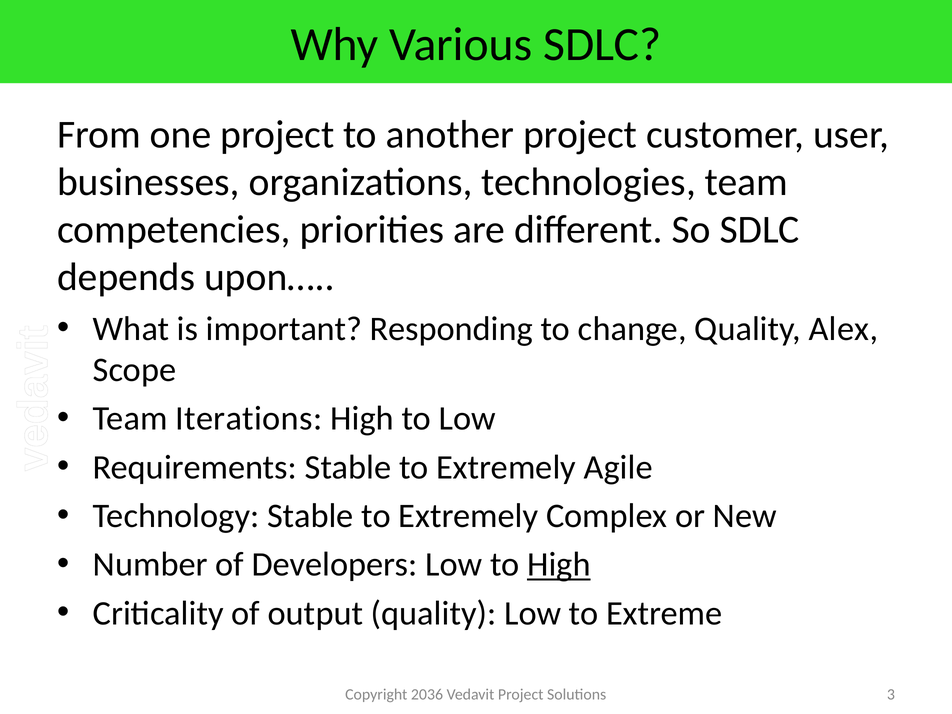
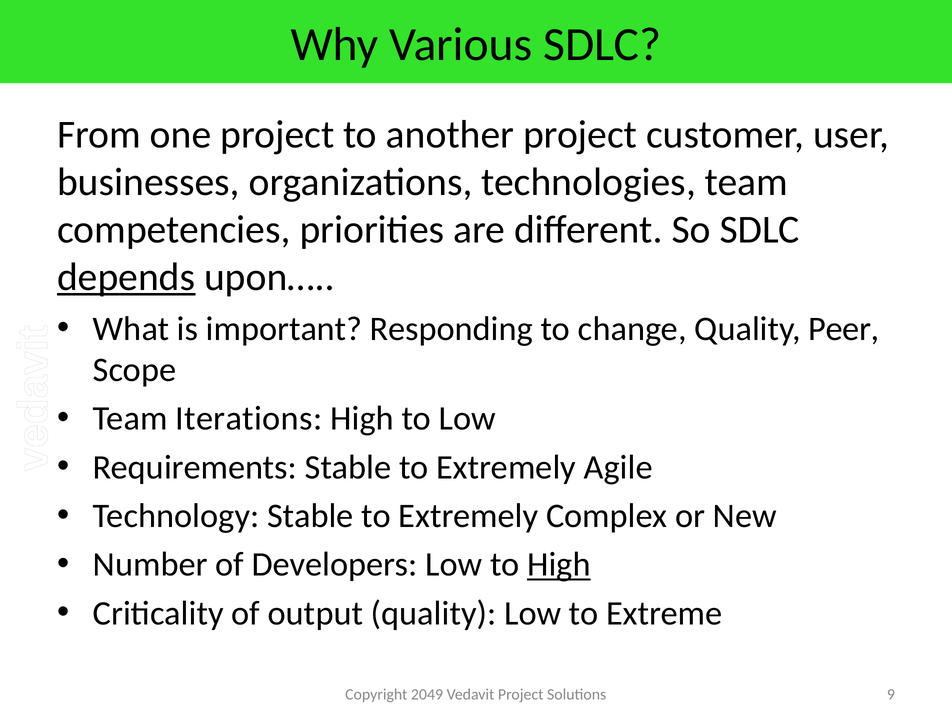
depends underline: none -> present
Alex: Alex -> Peer
2036: 2036 -> 2049
3: 3 -> 9
